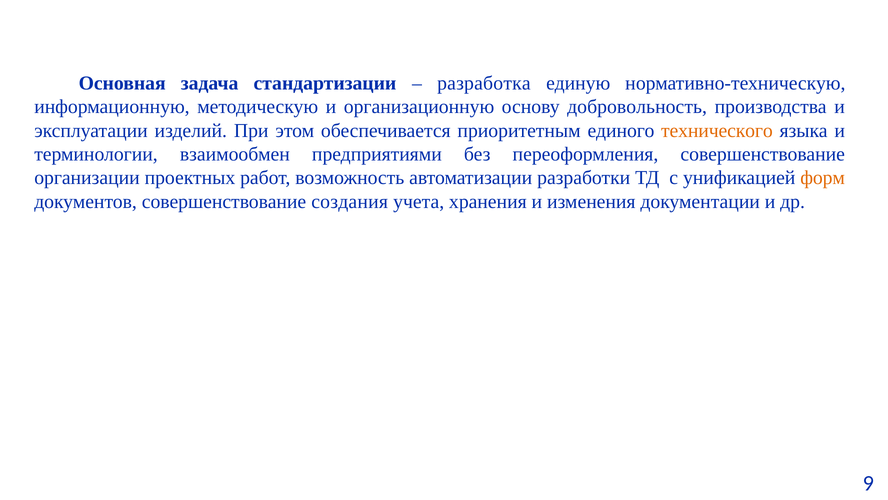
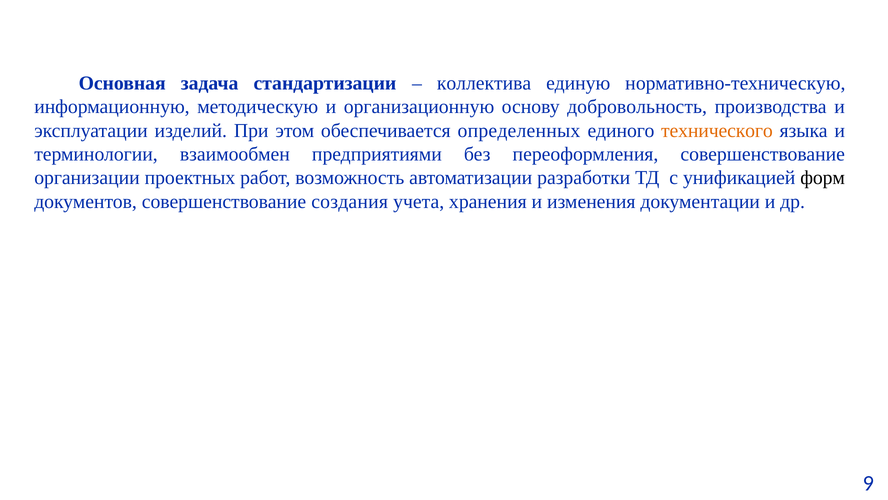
разработка: разработка -> коллектива
приоритетным: приоритетным -> определенных
форм colour: orange -> black
